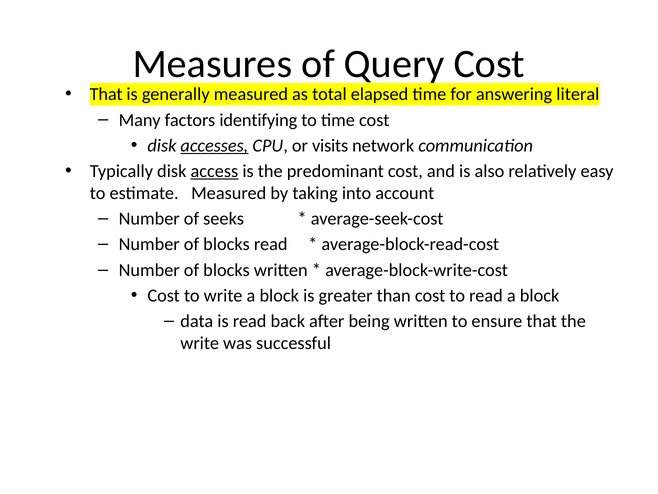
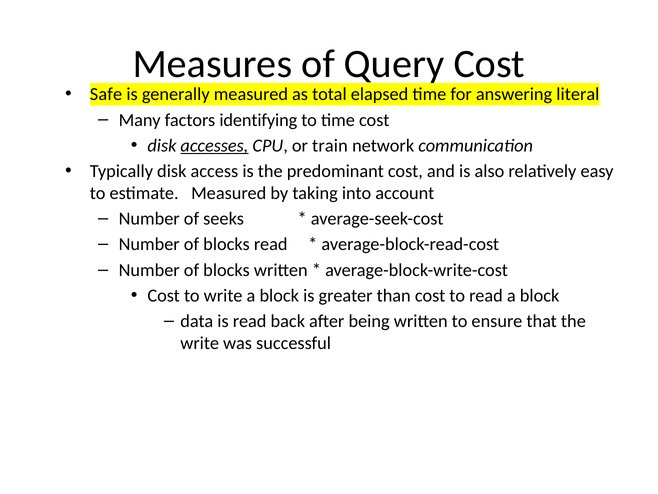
That at (106, 94): That -> Safe
visits: visits -> train
access underline: present -> none
